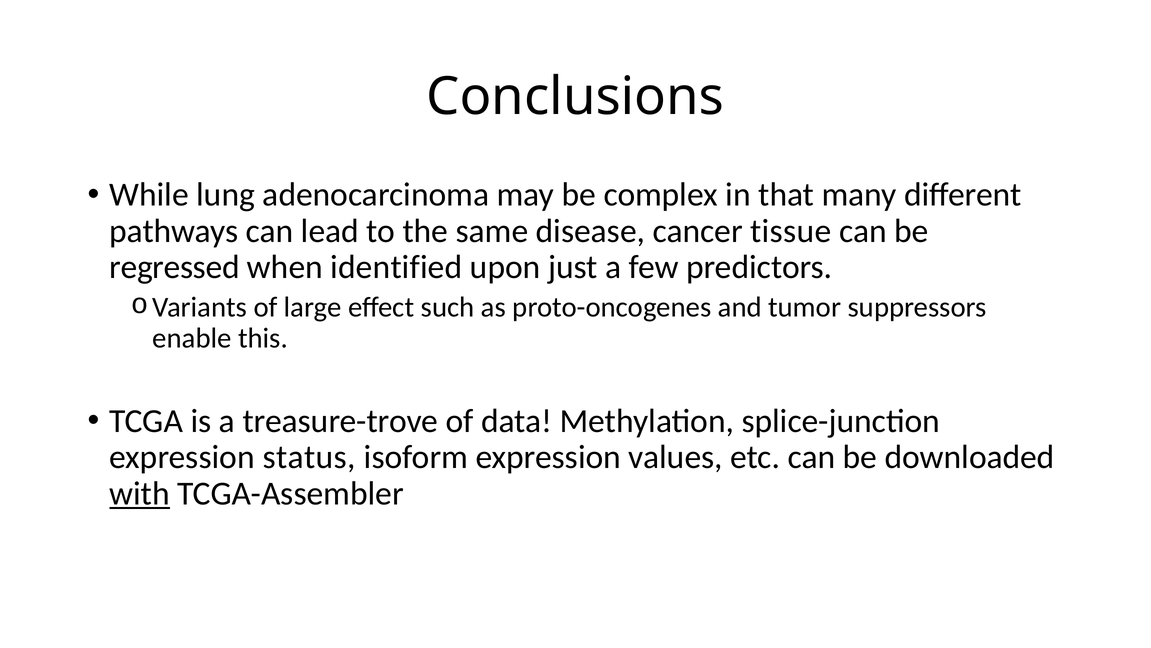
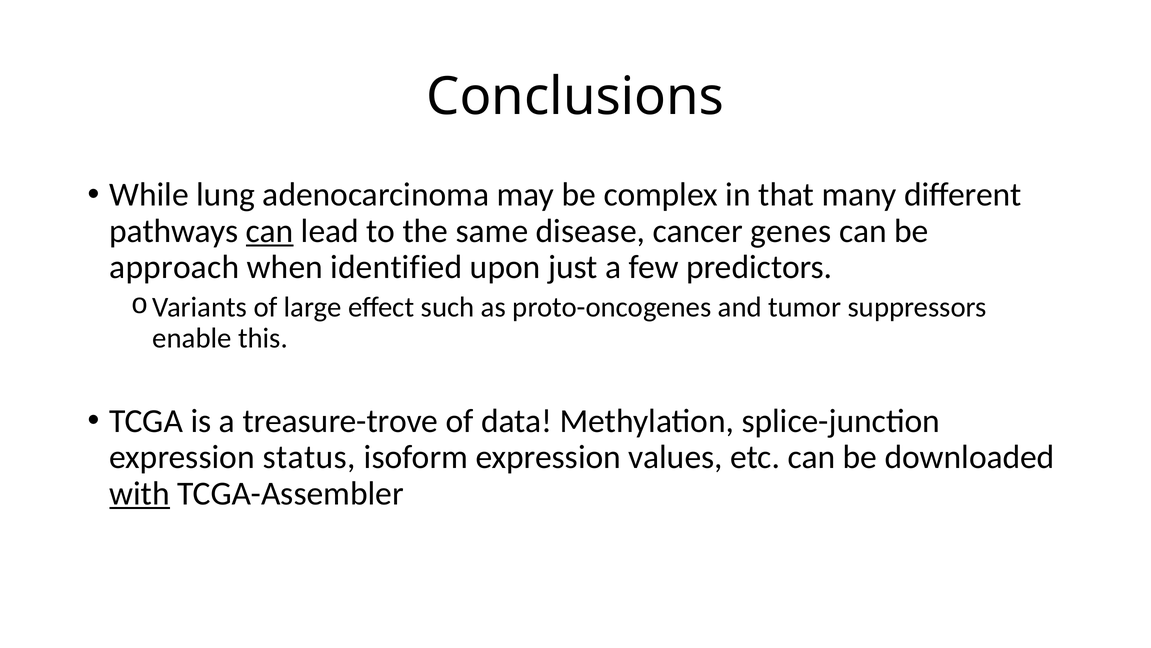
can at (270, 231) underline: none -> present
tissue: tissue -> genes
regressed: regressed -> approach
